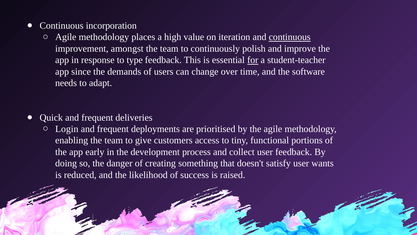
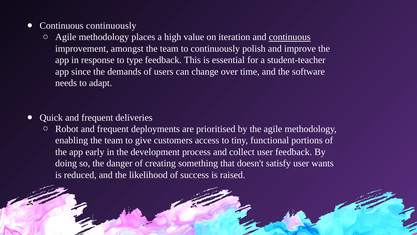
Continuous incorporation: incorporation -> continuously
for underline: present -> none
Login: Login -> Robot
